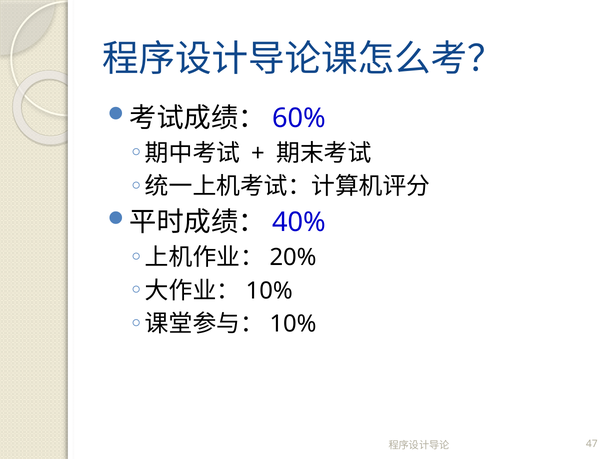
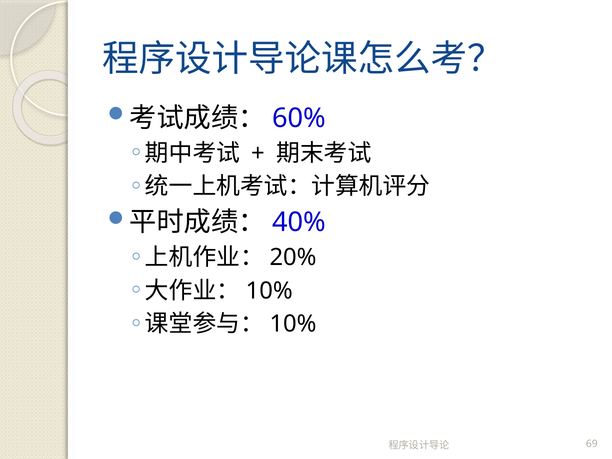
47: 47 -> 69
